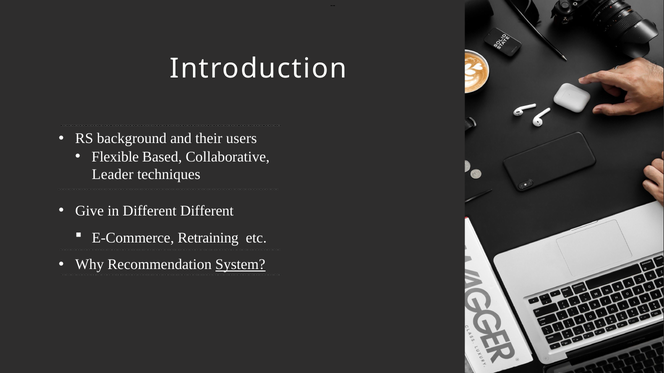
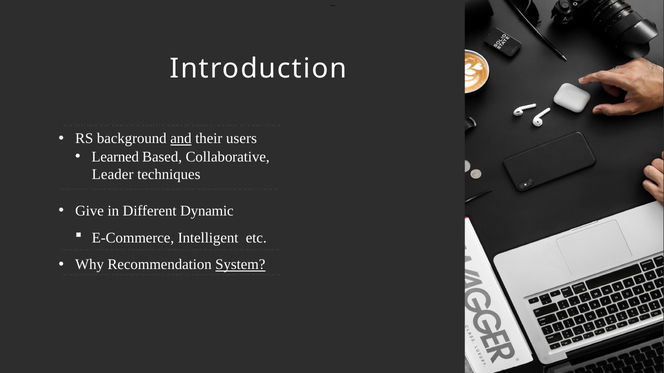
and underline: none -> present
Flexible: Flexible -> Learned
Different Different: Different -> Dynamic
Retraining: Retraining -> Intelligent
